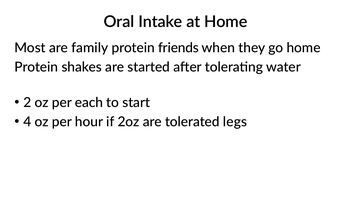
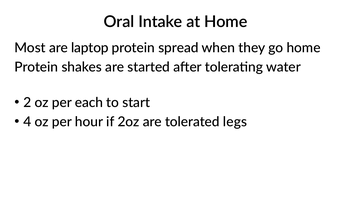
family: family -> laptop
friends: friends -> spread
